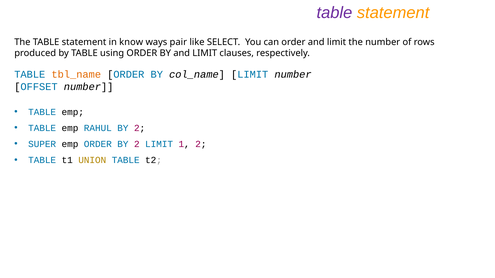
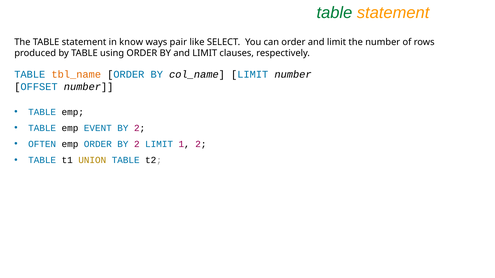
table at (334, 13) colour: purple -> green
RAHUL: RAHUL -> EVENT
SUPER: SUPER -> OFTEN
